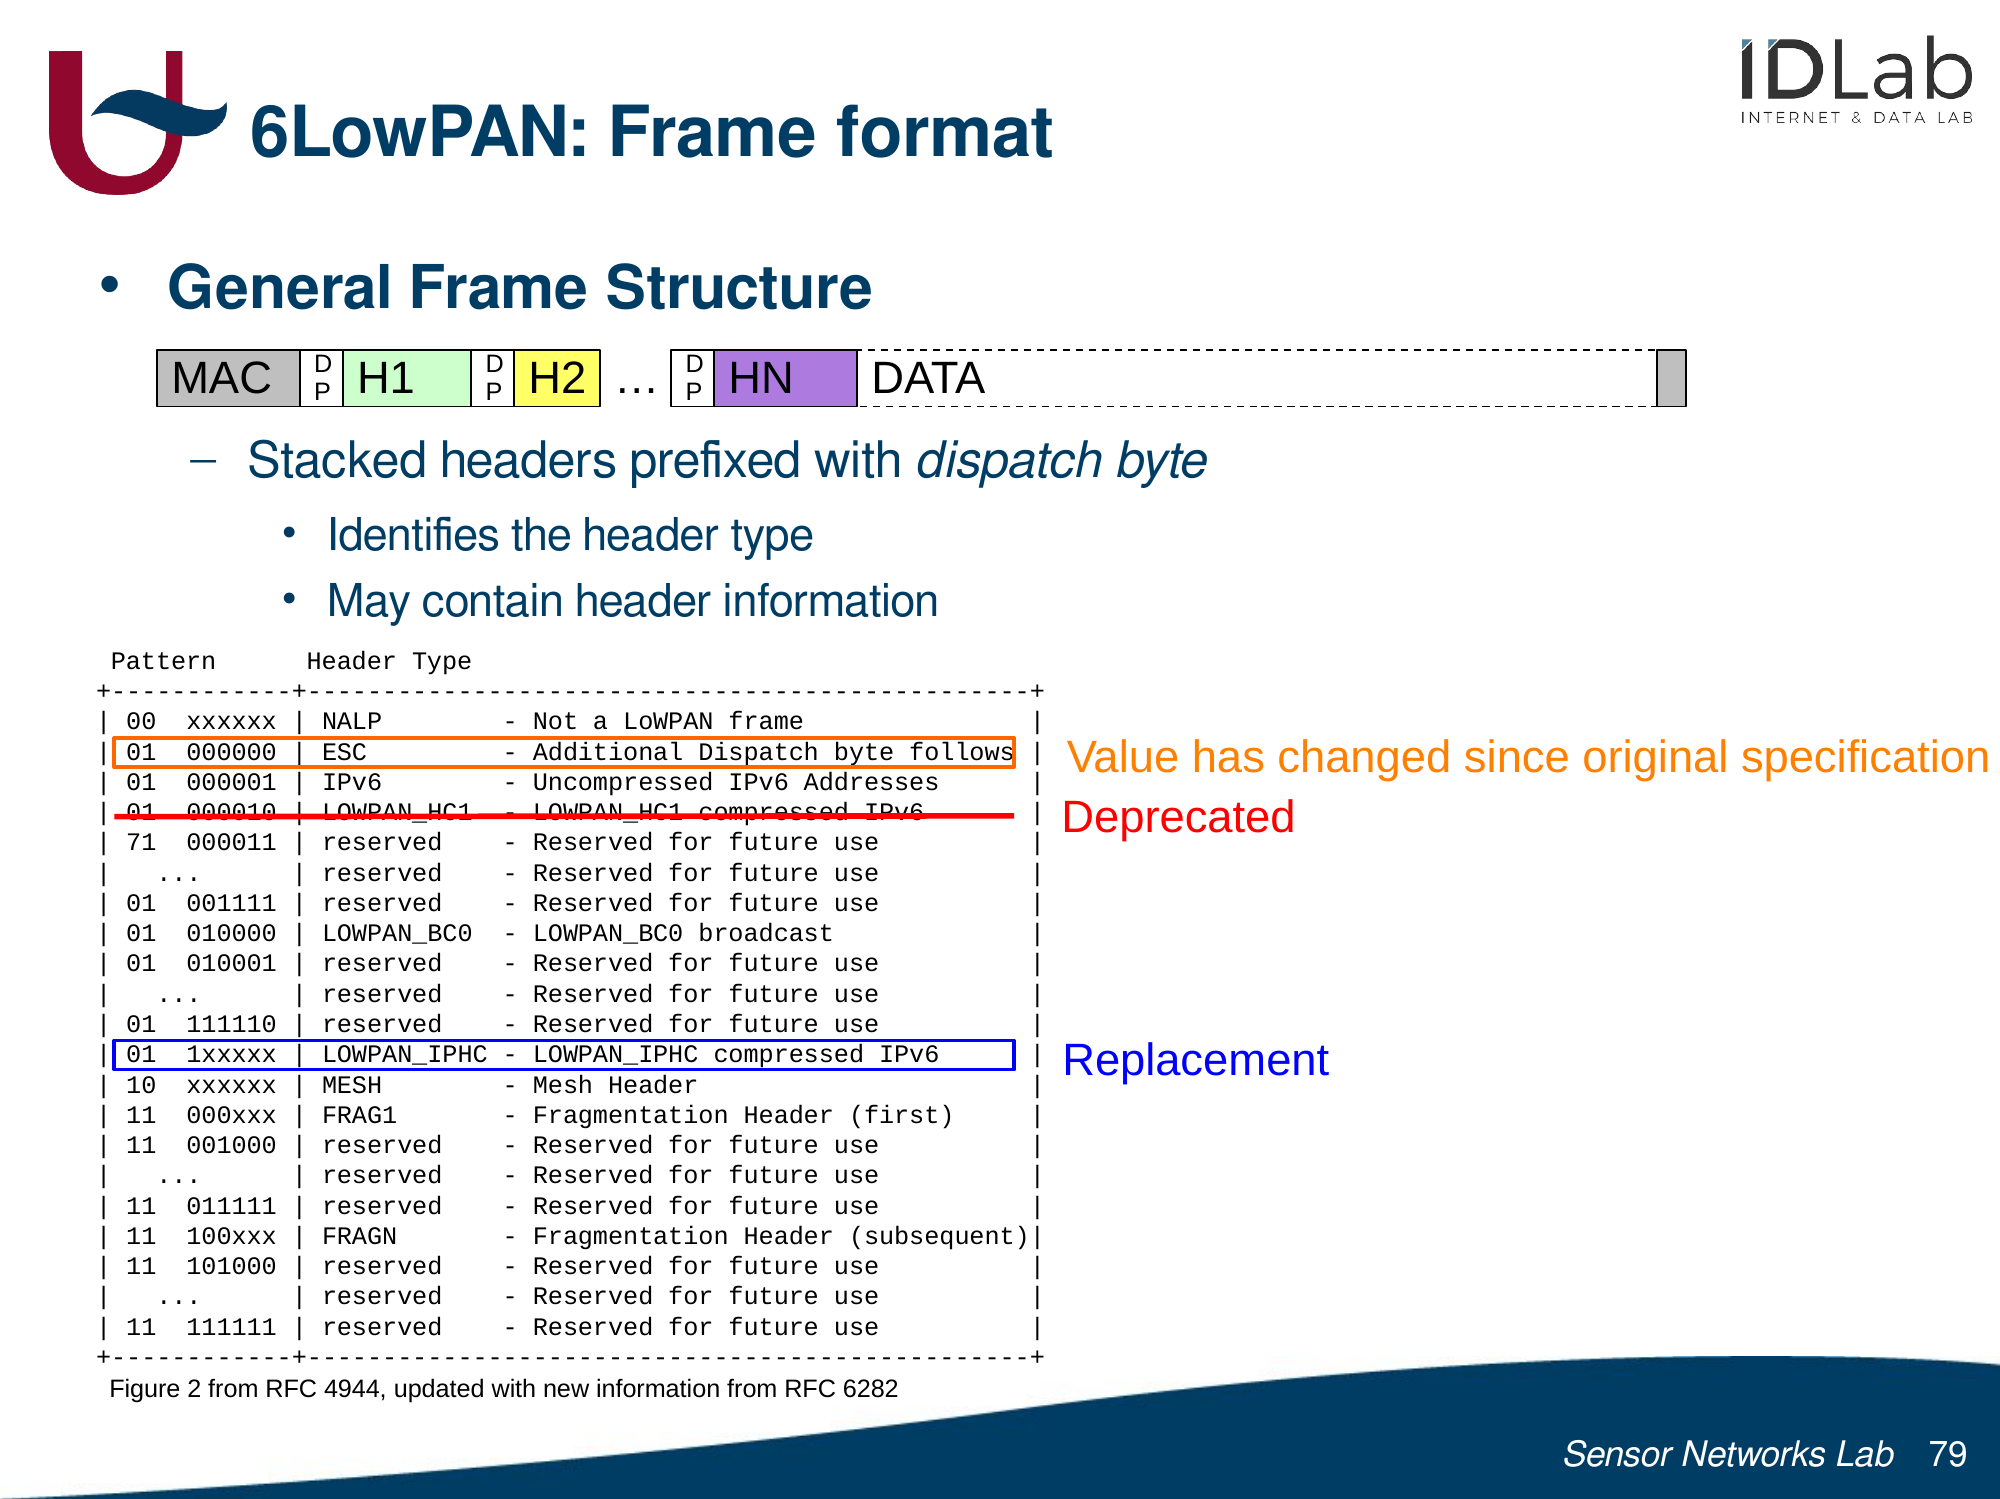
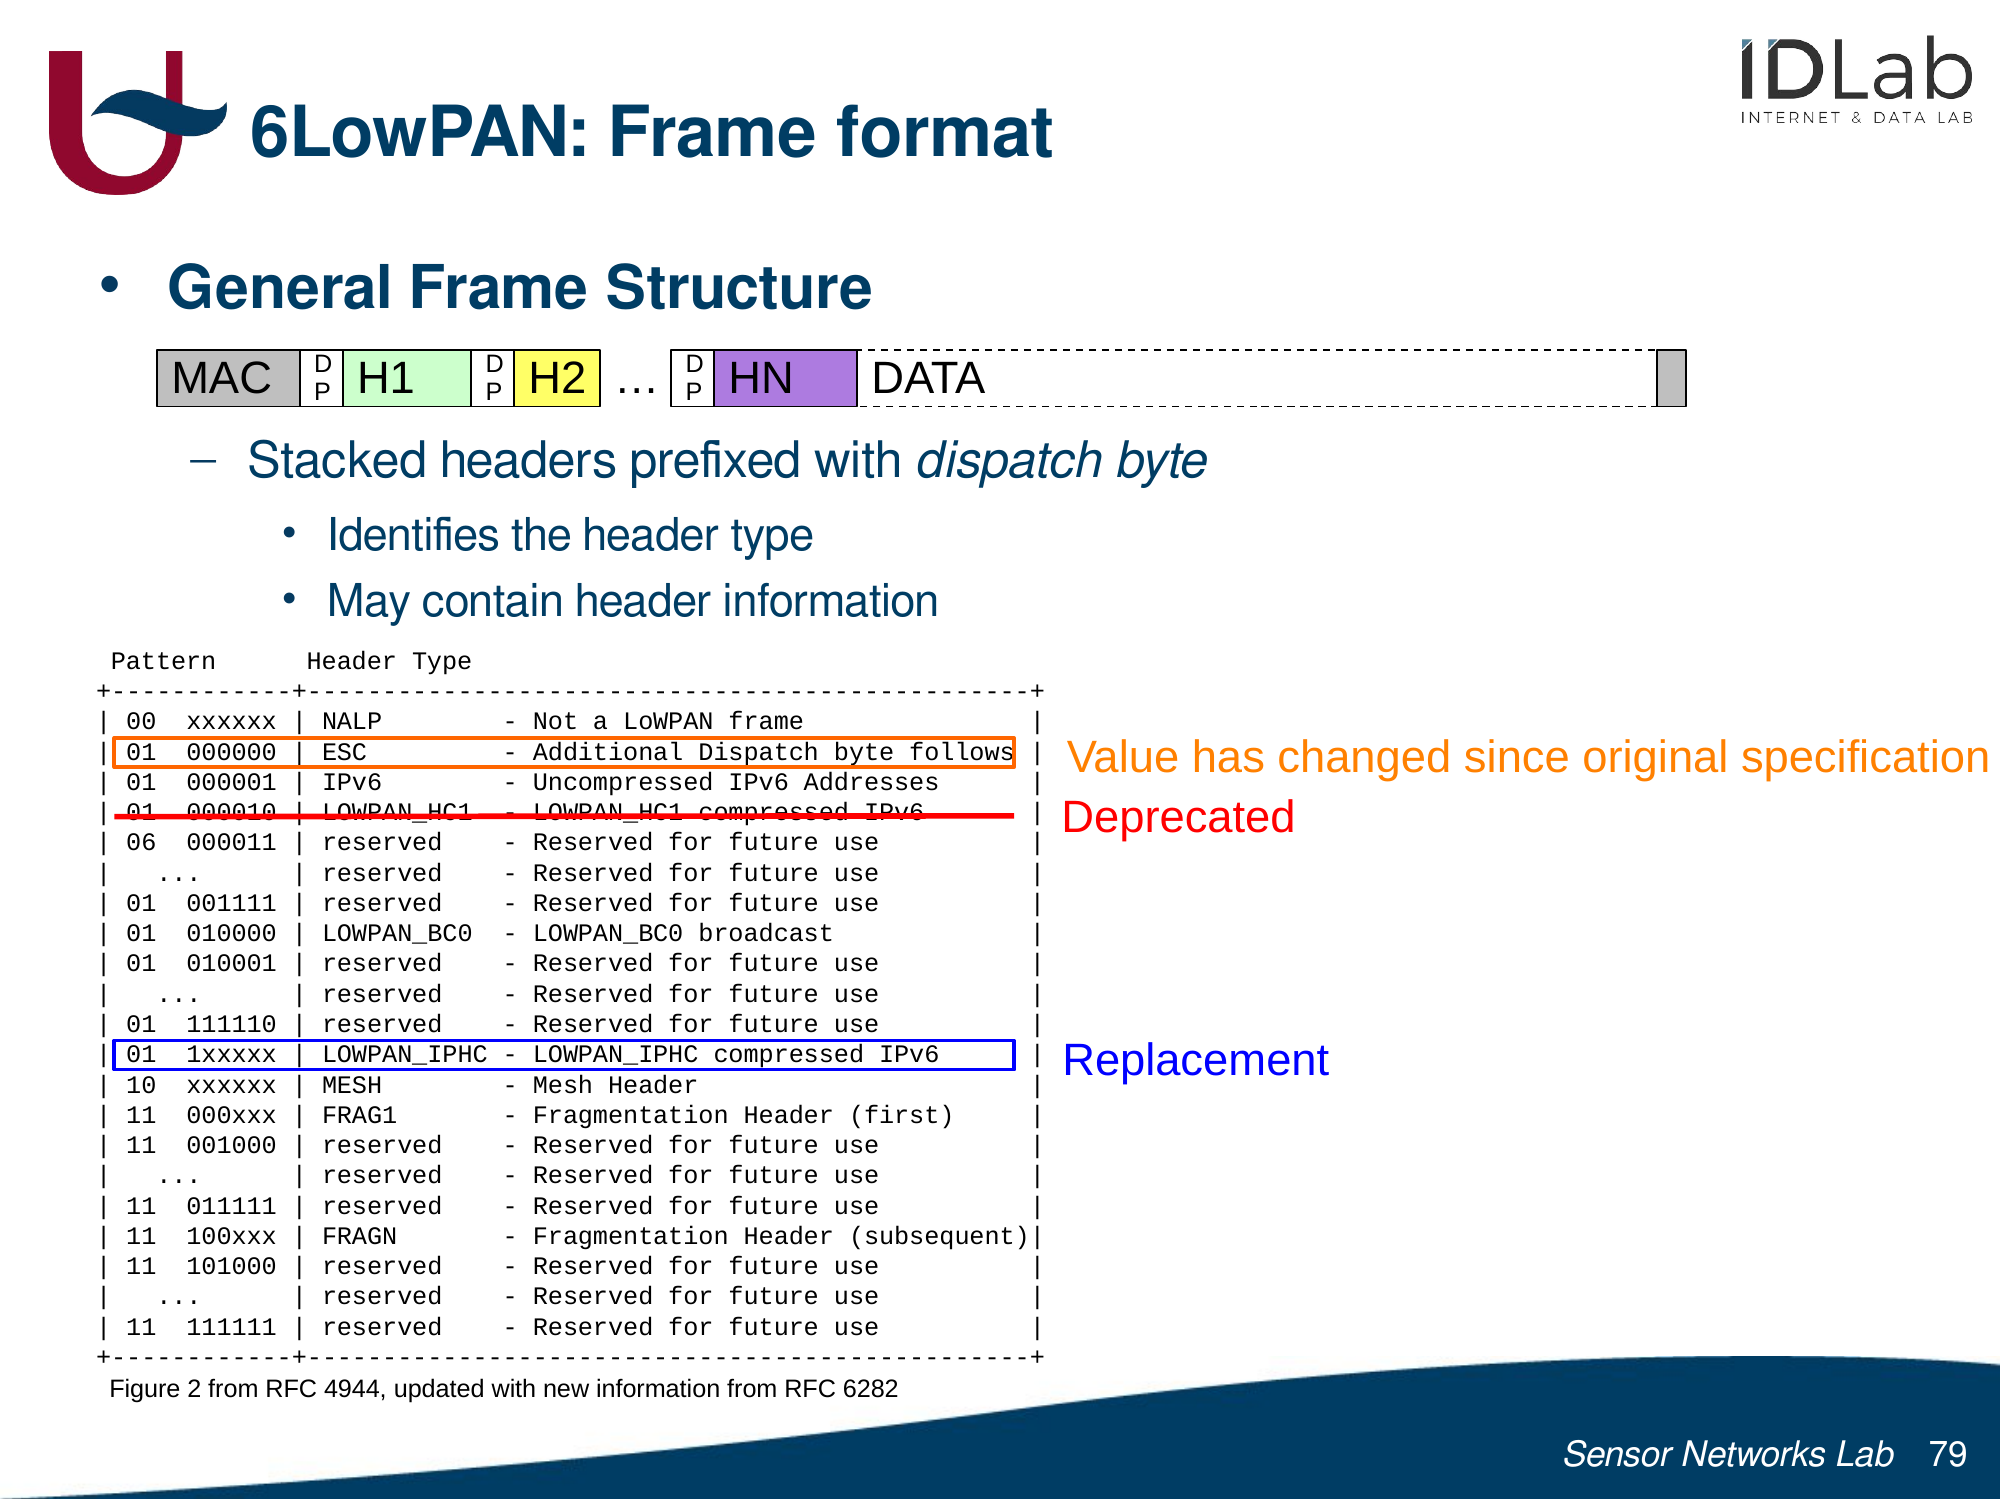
71: 71 -> 06
